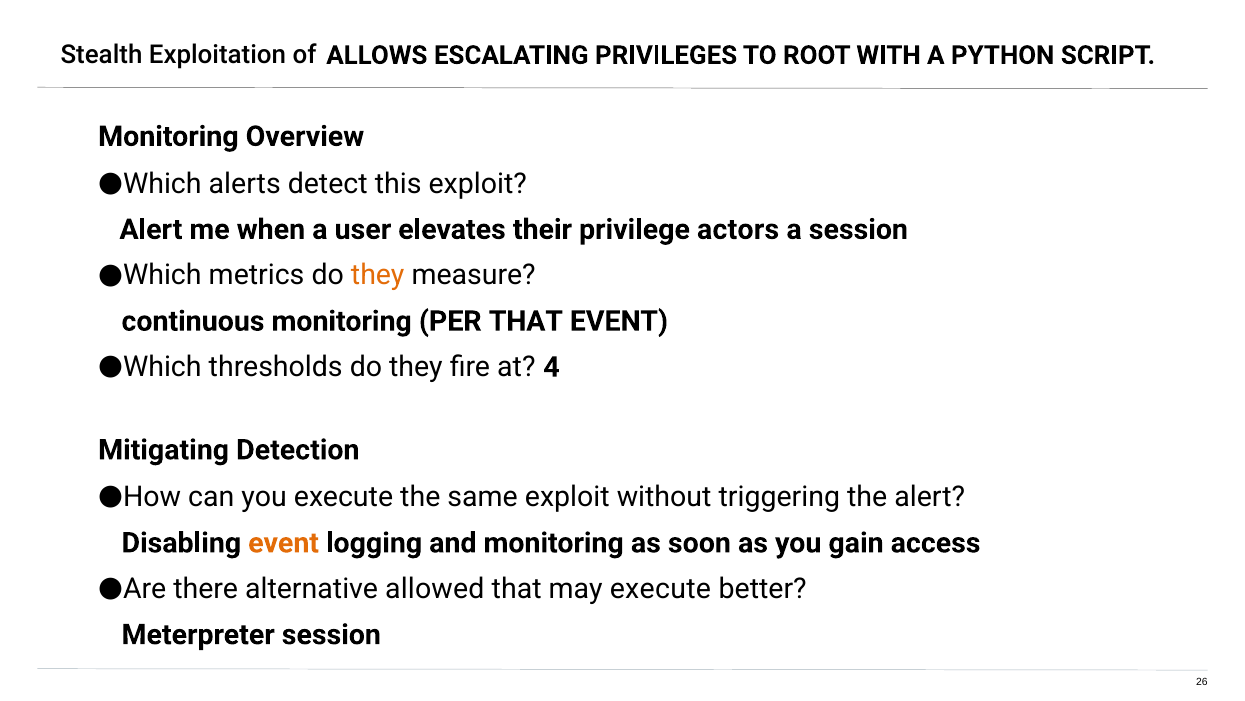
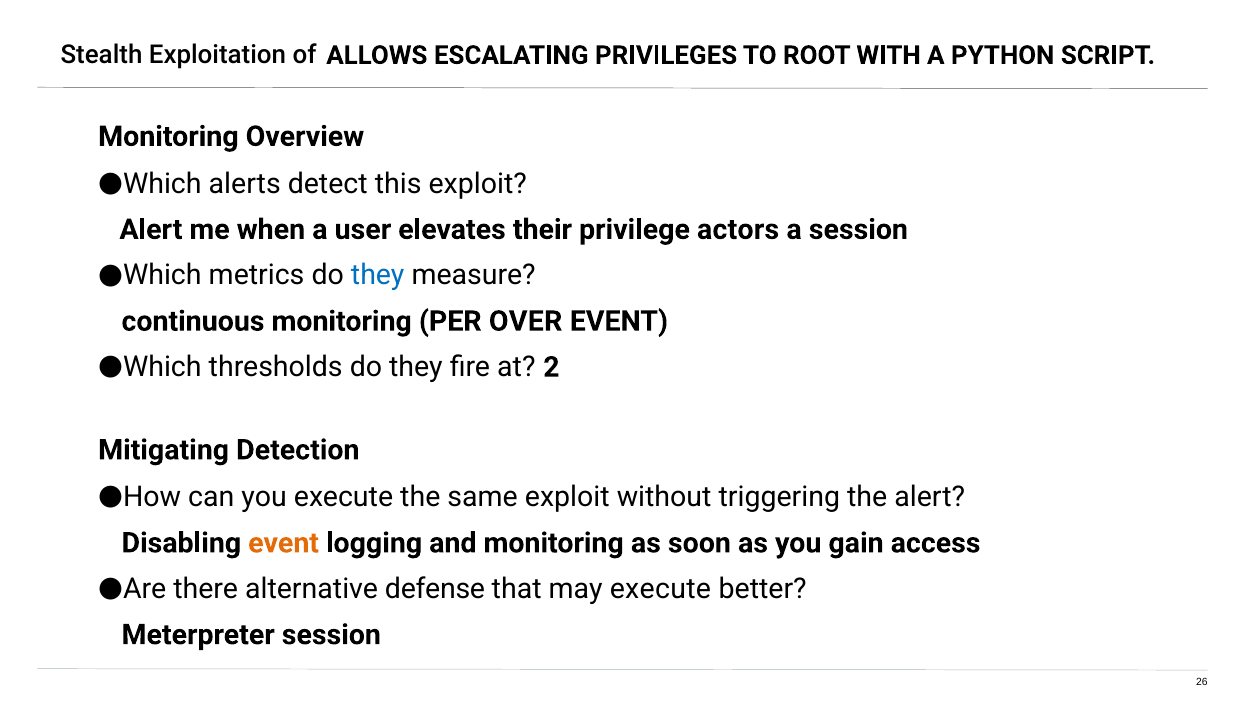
they at (378, 275) colour: orange -> blue
PER THAT: THAT -> OVER
4: 4 -> 2
allowed: allowed -> defense
